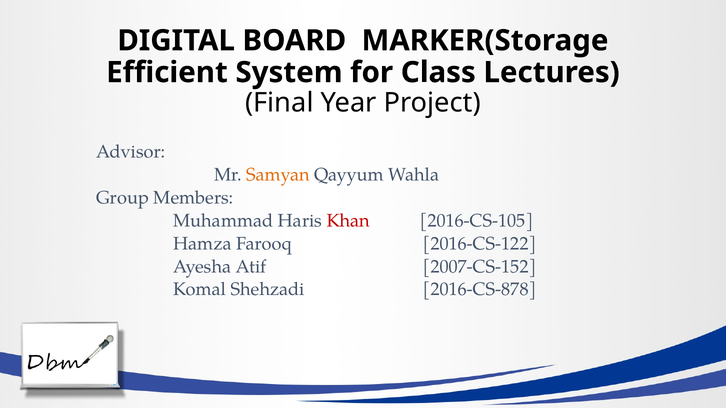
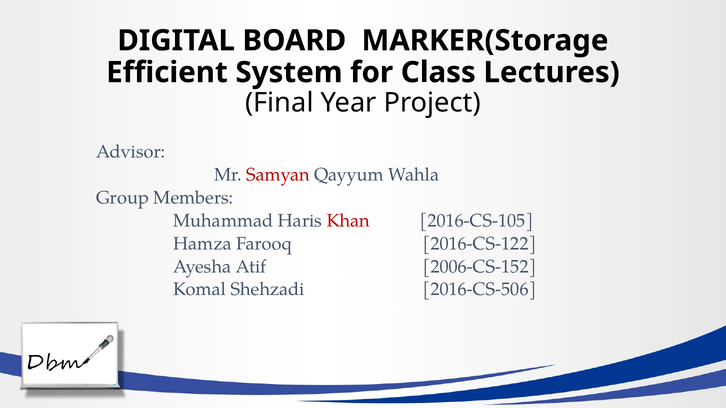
Samyan colour: orange -> red
2007-CS-152: 2007-CS-152 -> 2006-CS-152
2016-CS-878: 2016-CS-878 -> 2016-CS-506
